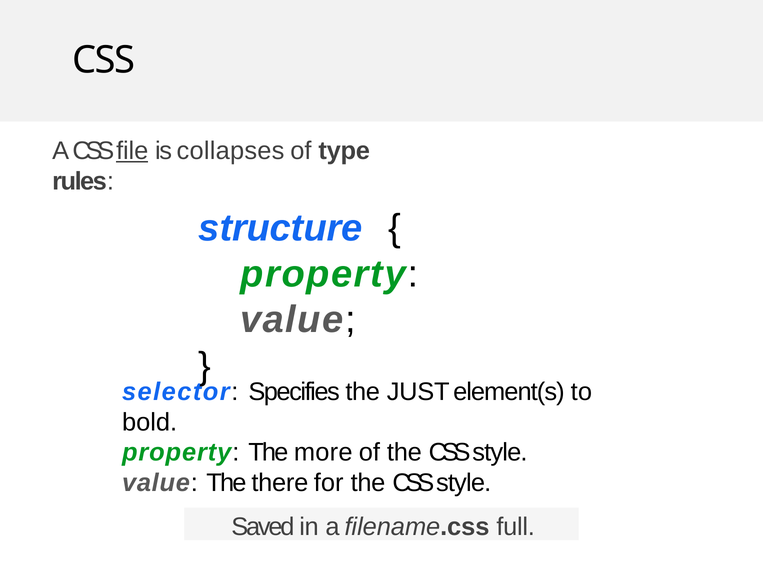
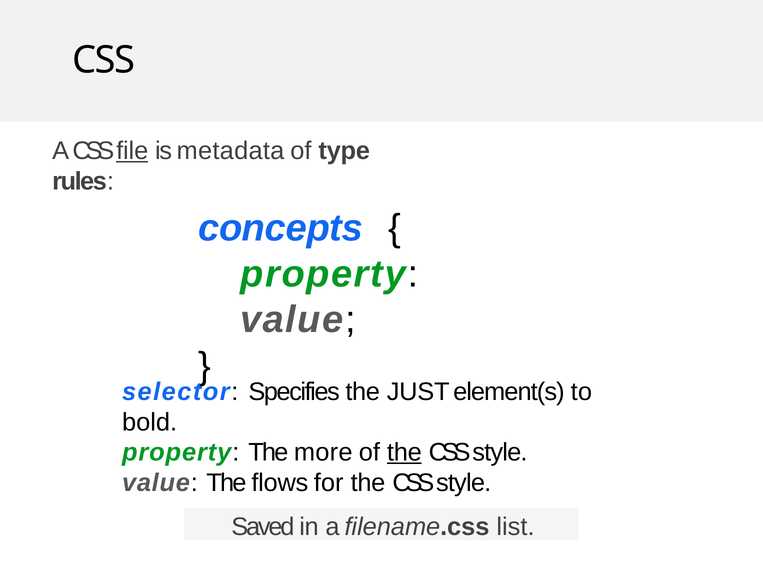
collapses: collapses -> metadata
structure: structure -> concepts
the at (404, 453) underline: none -> present
there: there -> flows
full: full -> list
